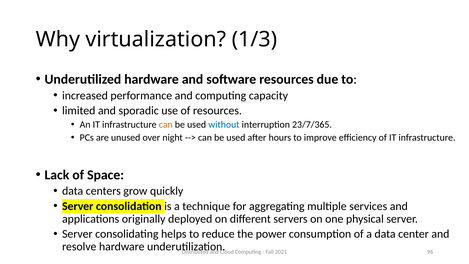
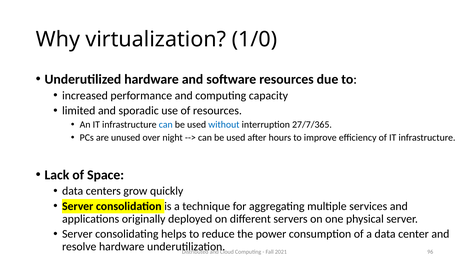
1/3: 1/3 -> 1/0
can at (166, 125) colour: orange -> blue
23/7/365: 23/7/365 -> 27/7/365
